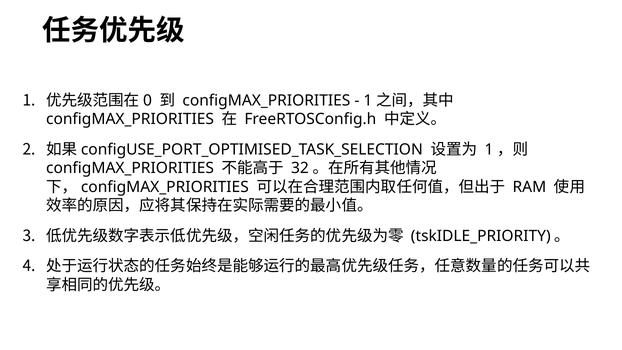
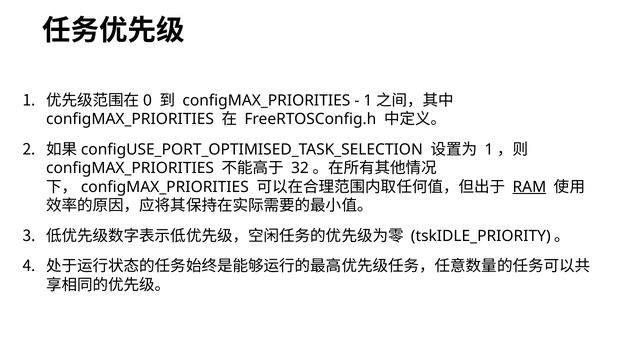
RAM underline: none -> present
